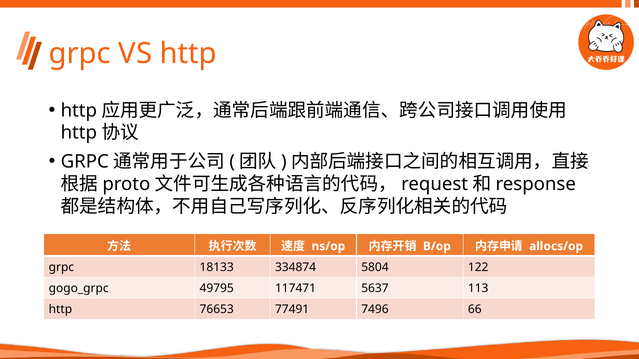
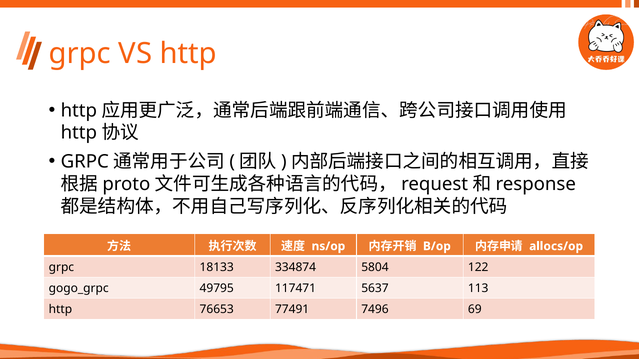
66: 66 -> 69
